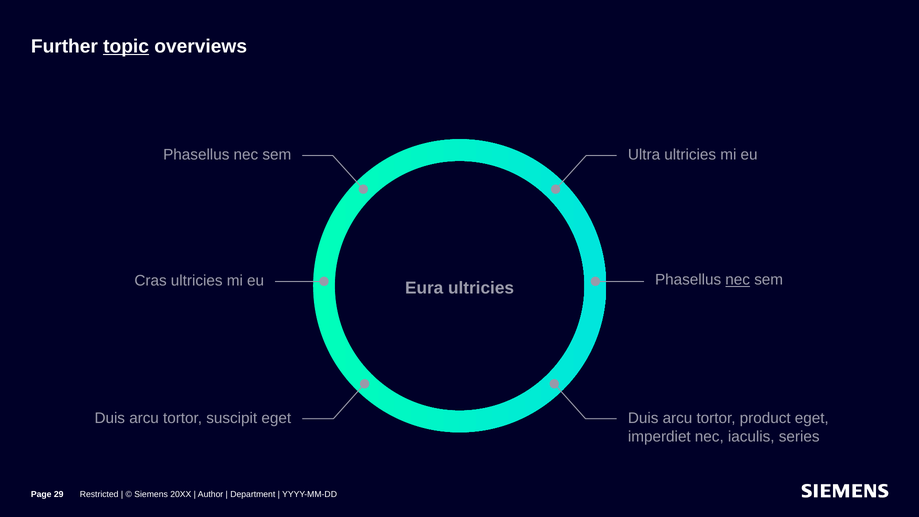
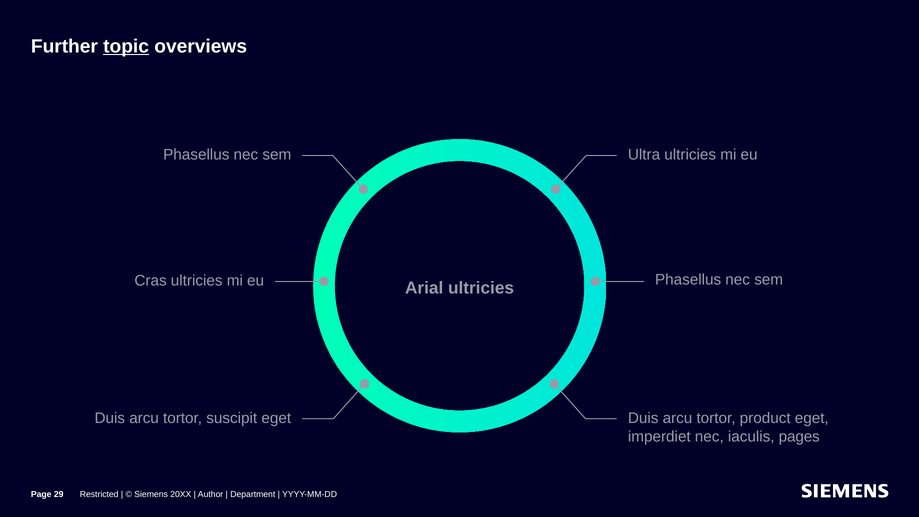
nec at (738, 280) underline: present -> none
Eura: Eura -> Arial
series: series -> pages
